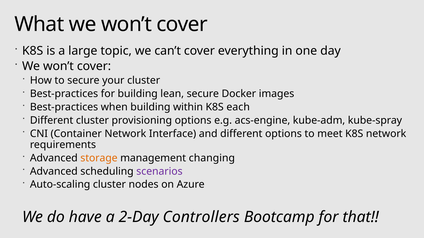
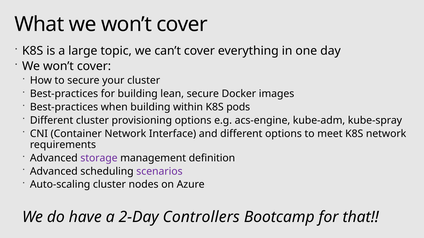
each: each -> pods
storage colour: orange -> purple
changing: changing -> definition
